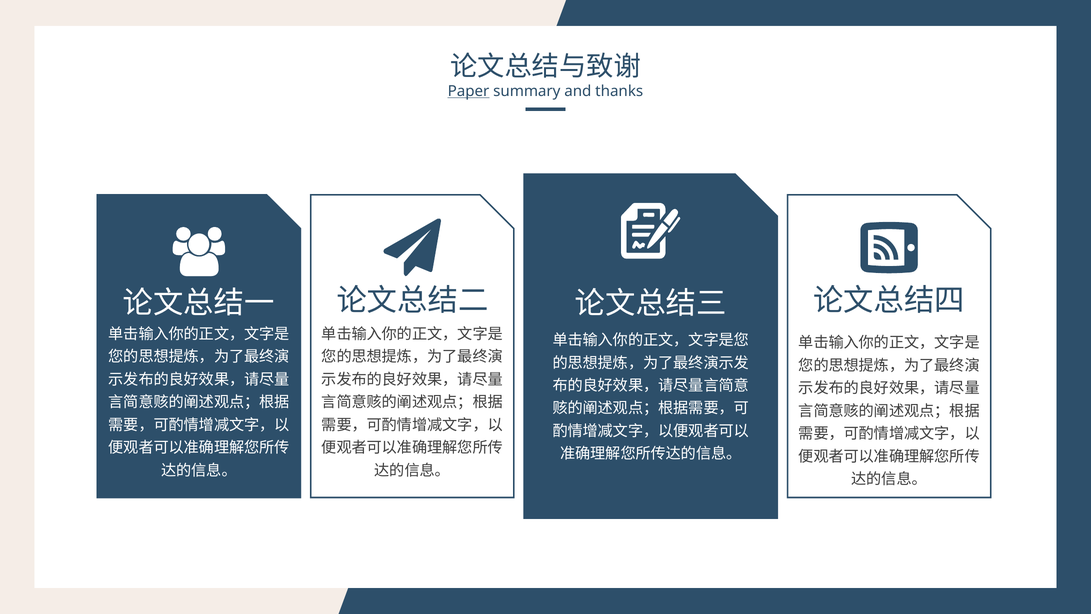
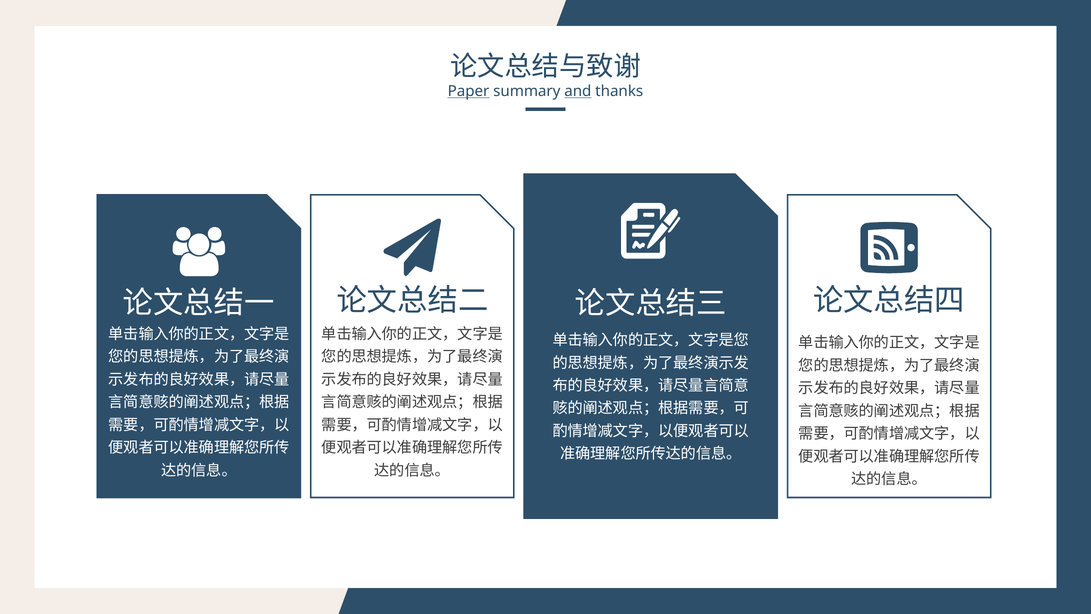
and underline: none -> present
